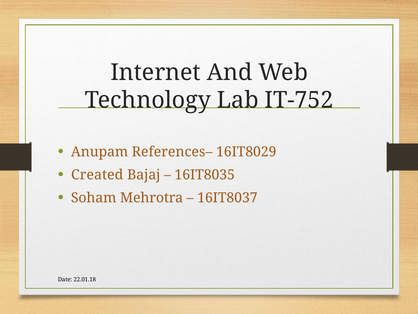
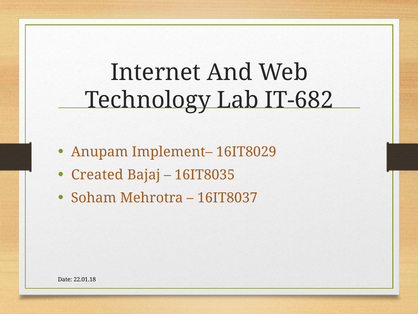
IT-752: IT-752 -> IT-682
References–: References– -> Implement–
